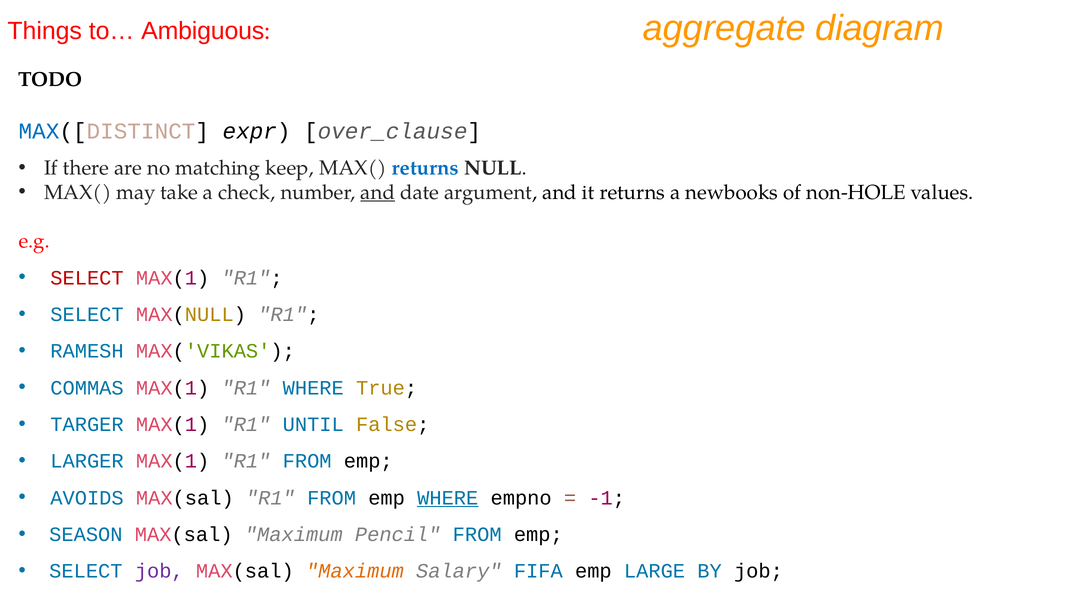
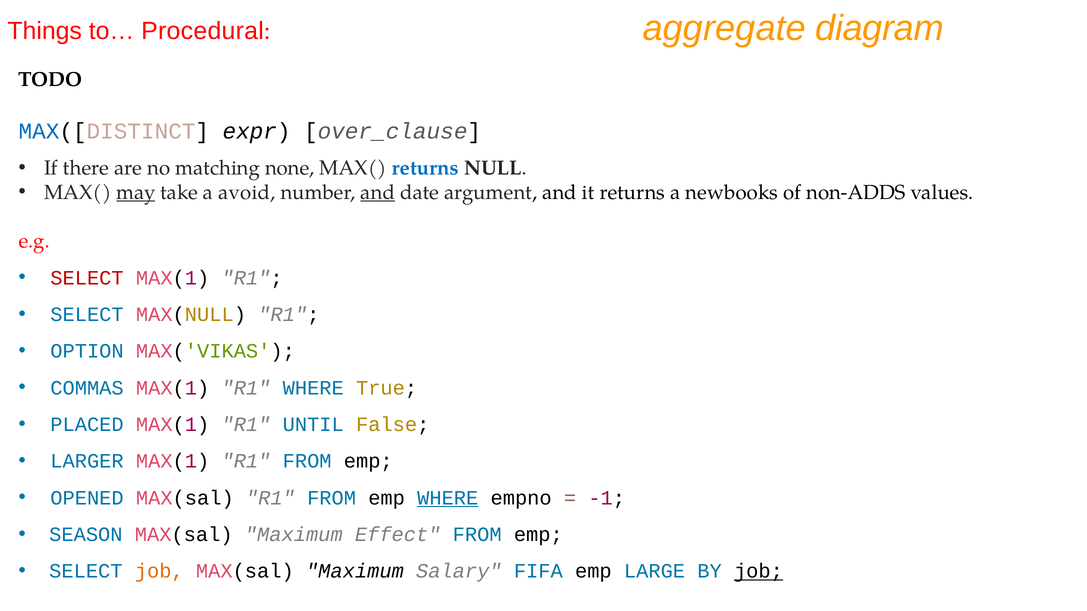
Ambiguous: Ambiguous -> Procedural
keep: keep -> none
may underline: none -> present
check: check -> avoid
non-HOLE: non-HOLE -> non-ADDS
RAMESH: RAMESH -> OPTION
TARGER: TARGER -> PLACED
AVOIDS: AVOIDS -> OPENED
Pencil: Pencil -> Effect
job at (159, 572) colour: purple -> orange
Maximum at (355, 572) colour: orange -> black
job at (758, 572) underline: none -> present
